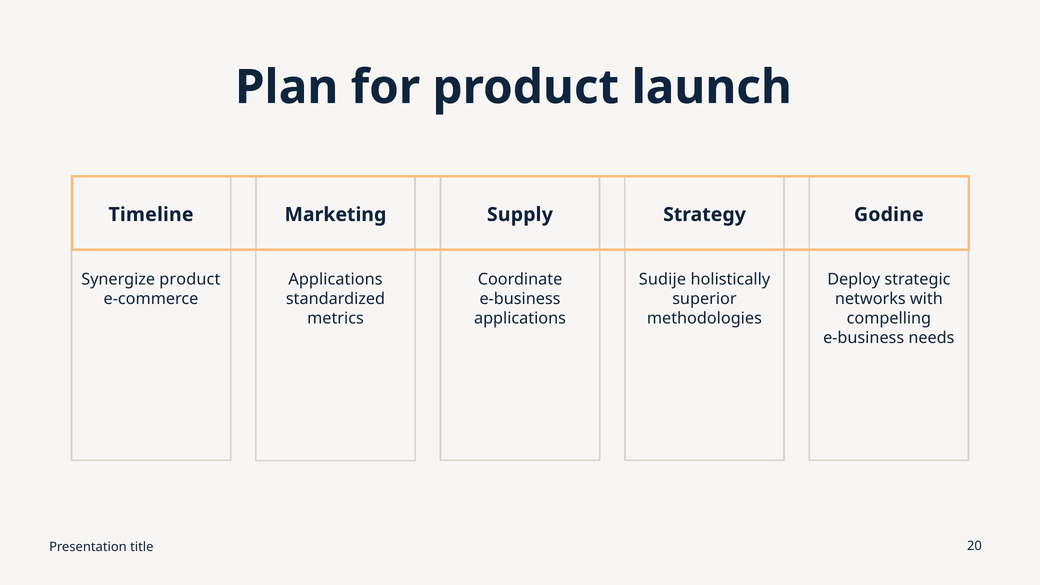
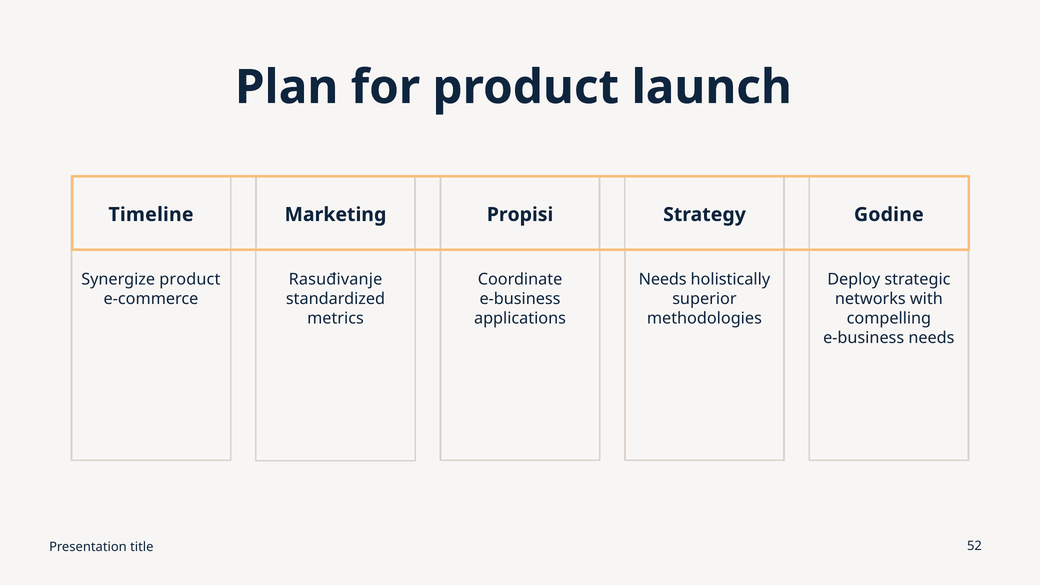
Supply: Supply -> Propisi
Applications at (336, 280): Applications -> Rasuđivanje
Sudije at (662, 280): Sudije -> Needs
20: 20 -> 52
